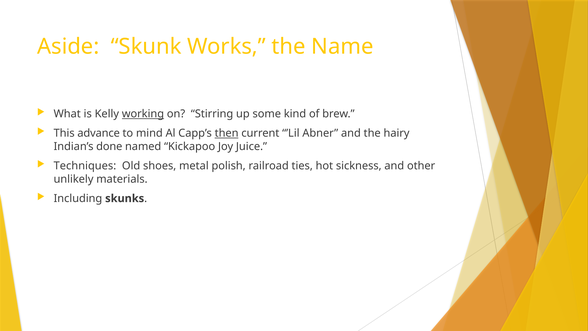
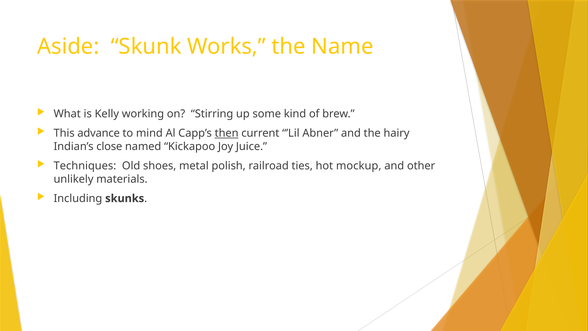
working underline: present -> none
done: done -> close
sickness: sickness -> mockup
